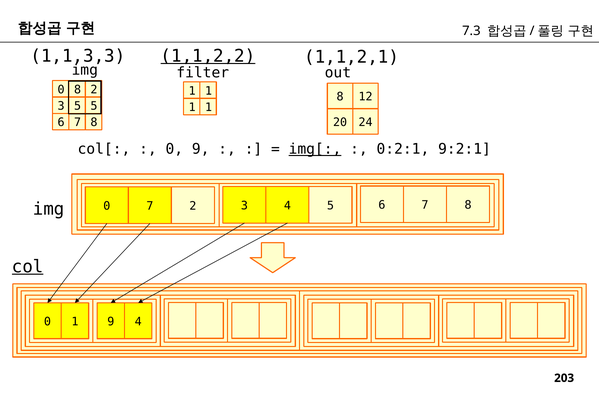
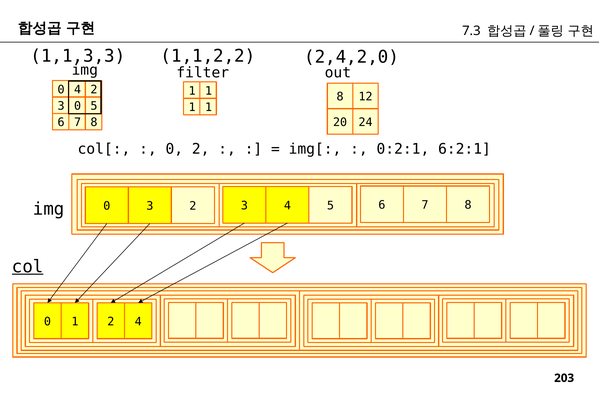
1,1,2,2 underline: present -> none
1,1,2,1: 1,1,2,1 -> 2,4,2,0
0 8: 8 -> 4
3 5: 5 -> 0
0 9: 9 -> 2
img[ underline: present -> none
9:2:1: 9:2:1 -> 6:2:1
0 7: 7 -> 3
1 9: 9 -> 2
